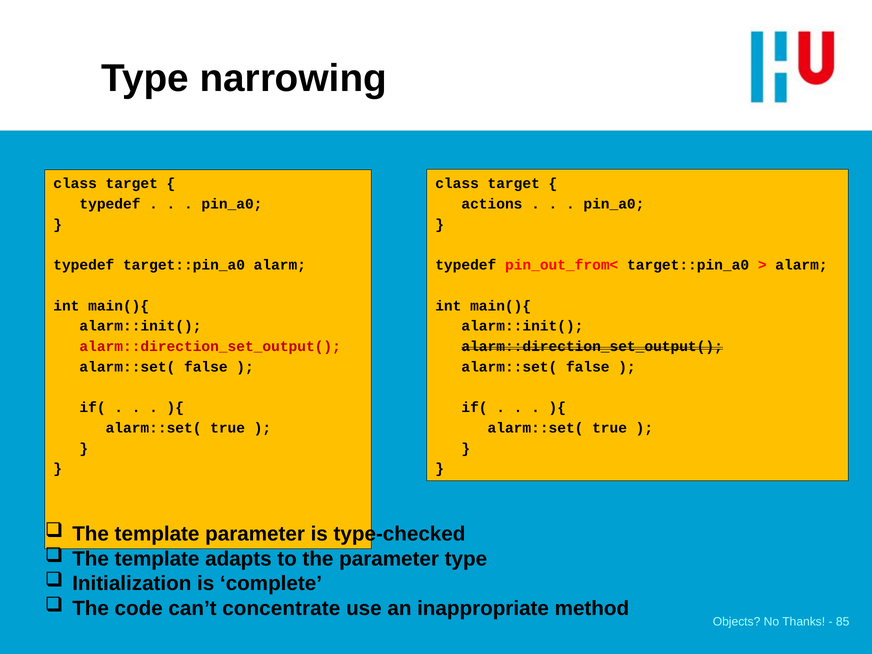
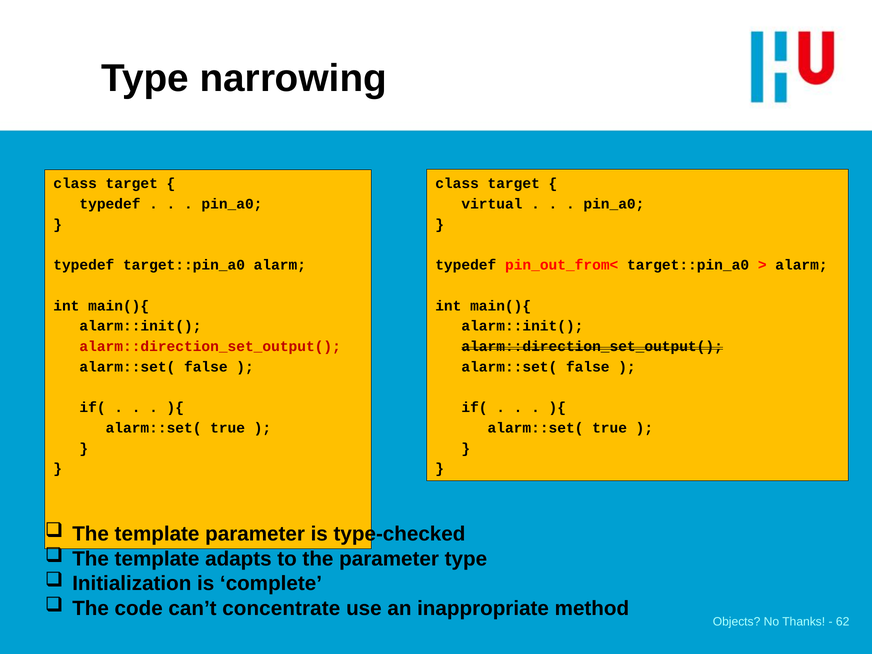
actions: actions -> virtual
85: 85 -> 62
